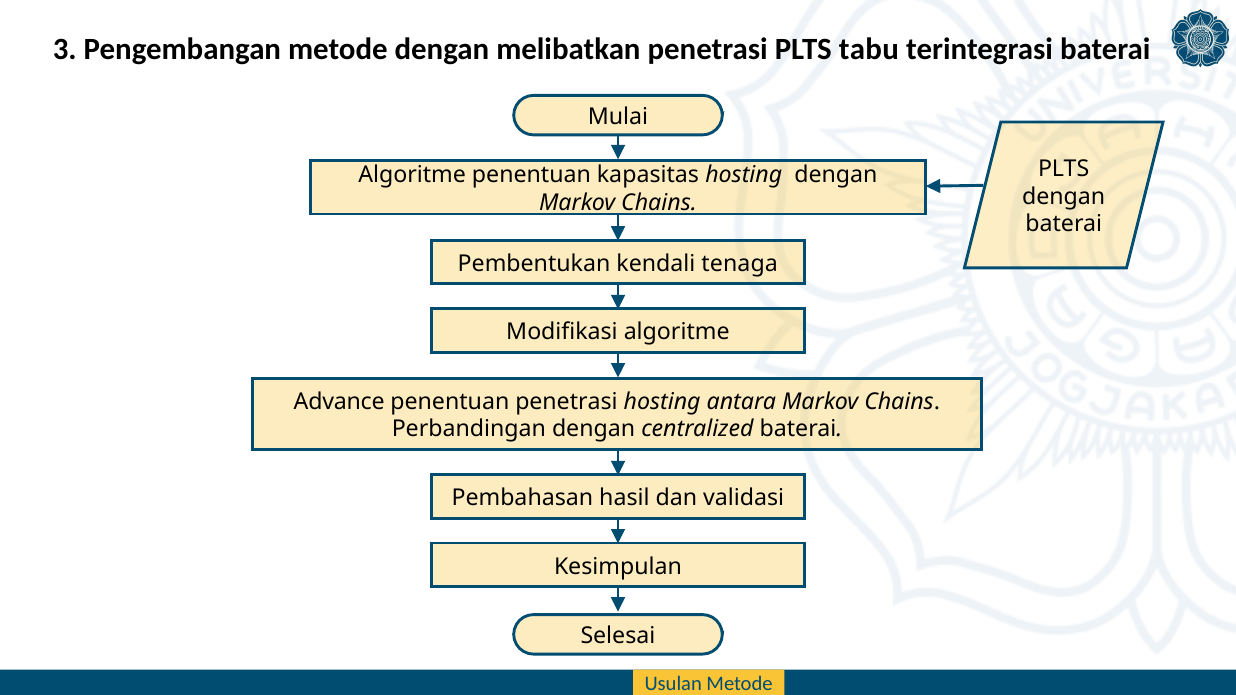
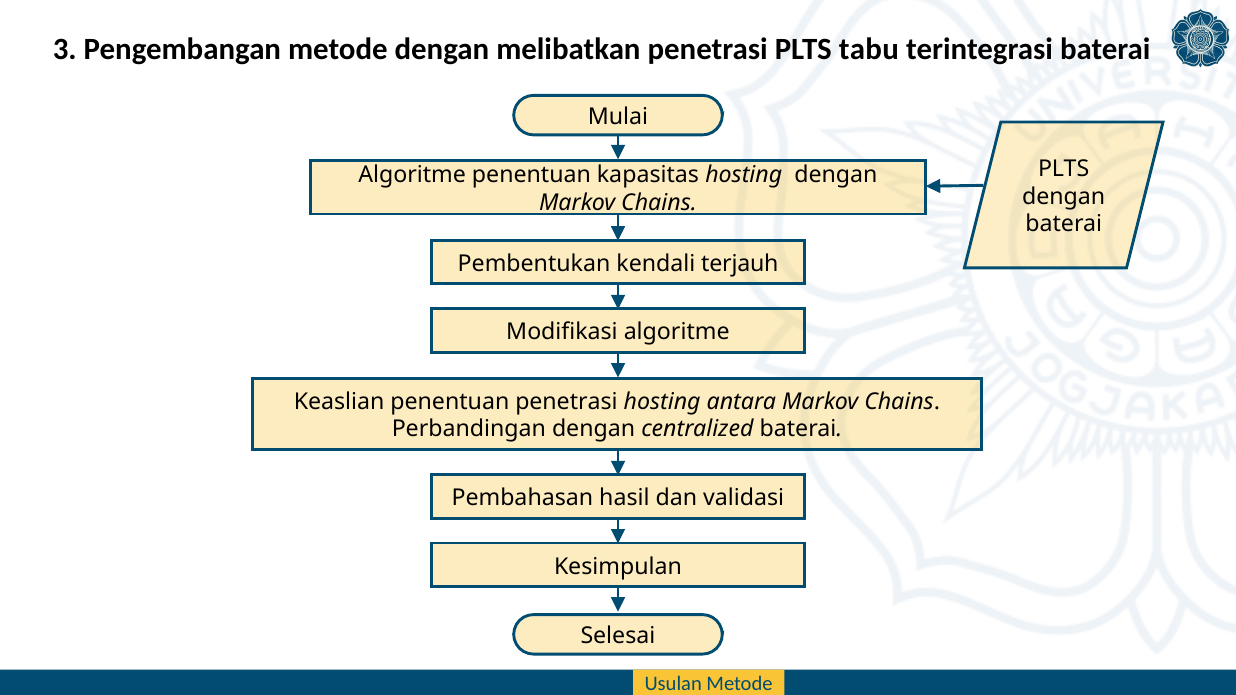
tenaga: tenaga -> terjauh
Advance: Advance -> Keaslian
